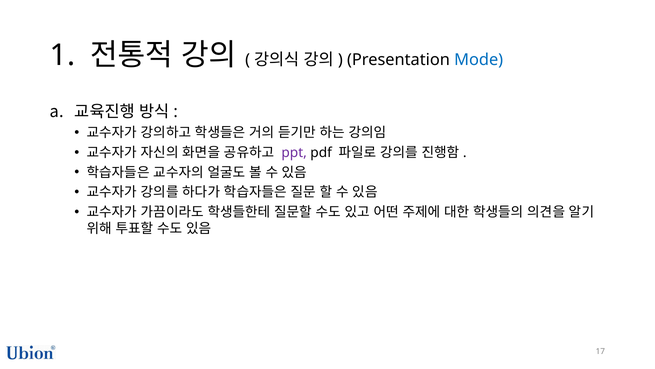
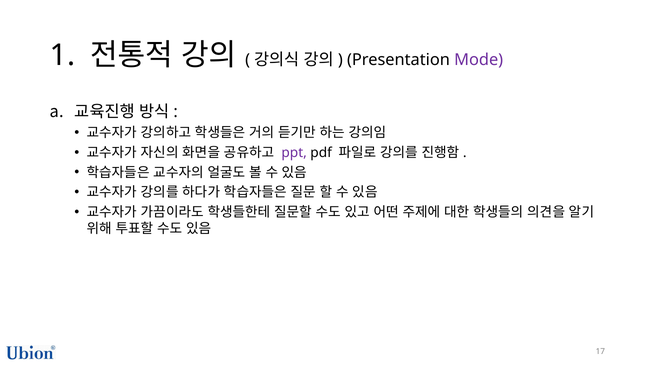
Mode colour: blue -> purple
